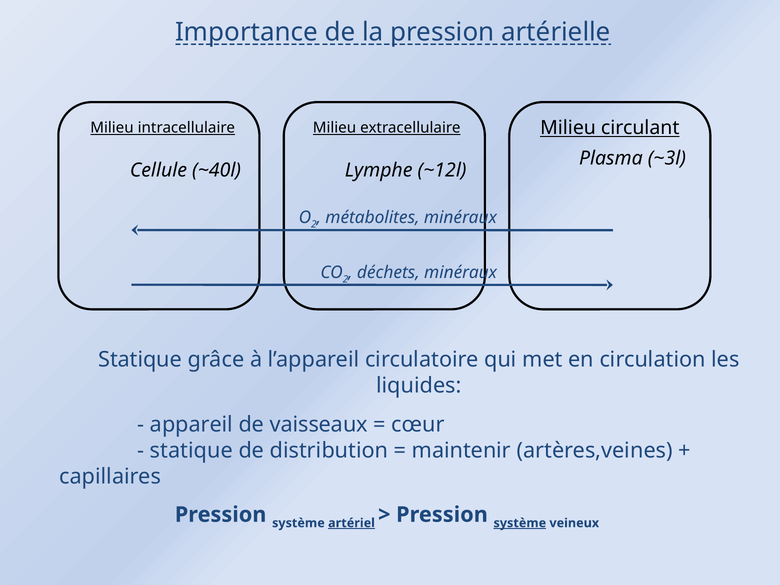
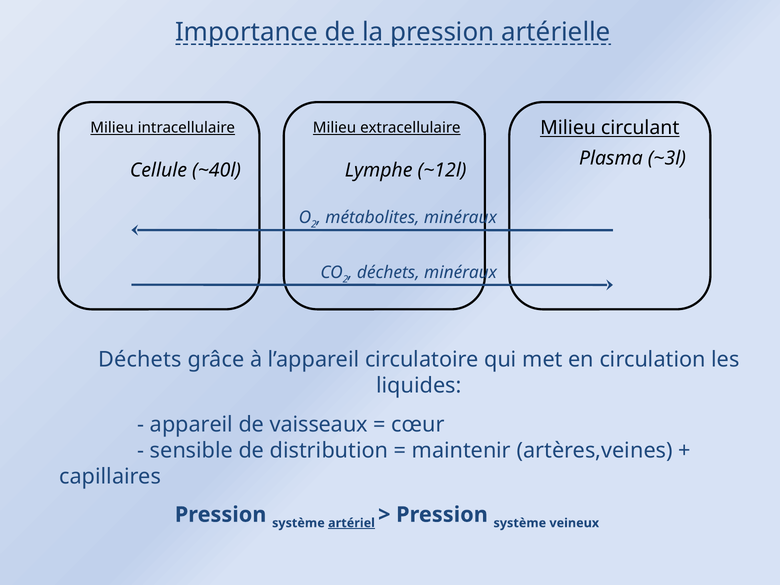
Statique at (140, 360): Statique -> Déchets
statique at (191, 451): statique -> sensible
système at (520, 523) underline: present -> none
